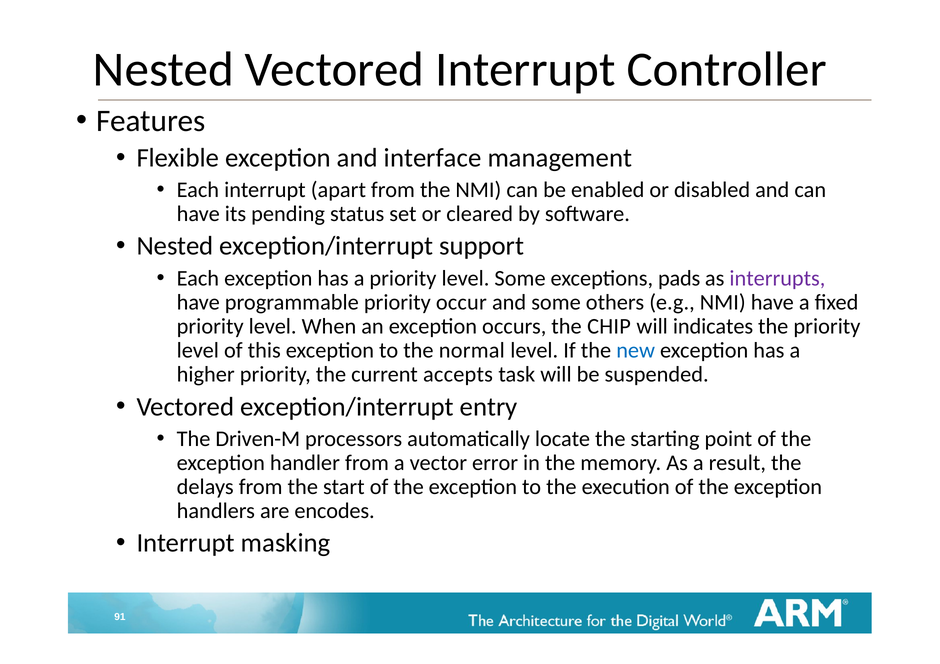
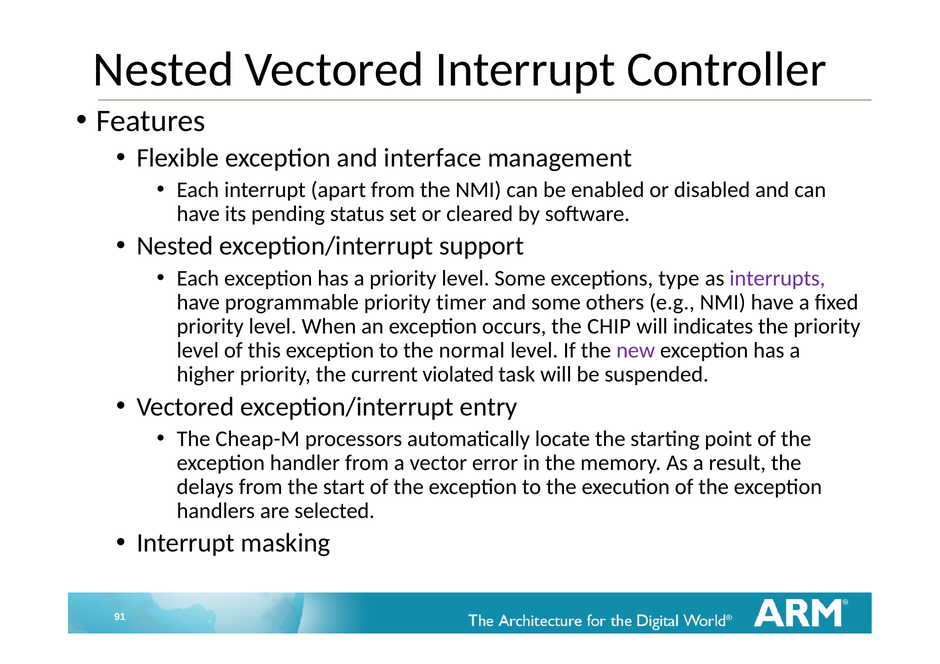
pads: pads -> type
occur: occur -> timer
new colour: blue -> purple
accepts: accepts -> violated
Driven-M: Driven-M -> Cheap-M
encodes: encodes -> selected
